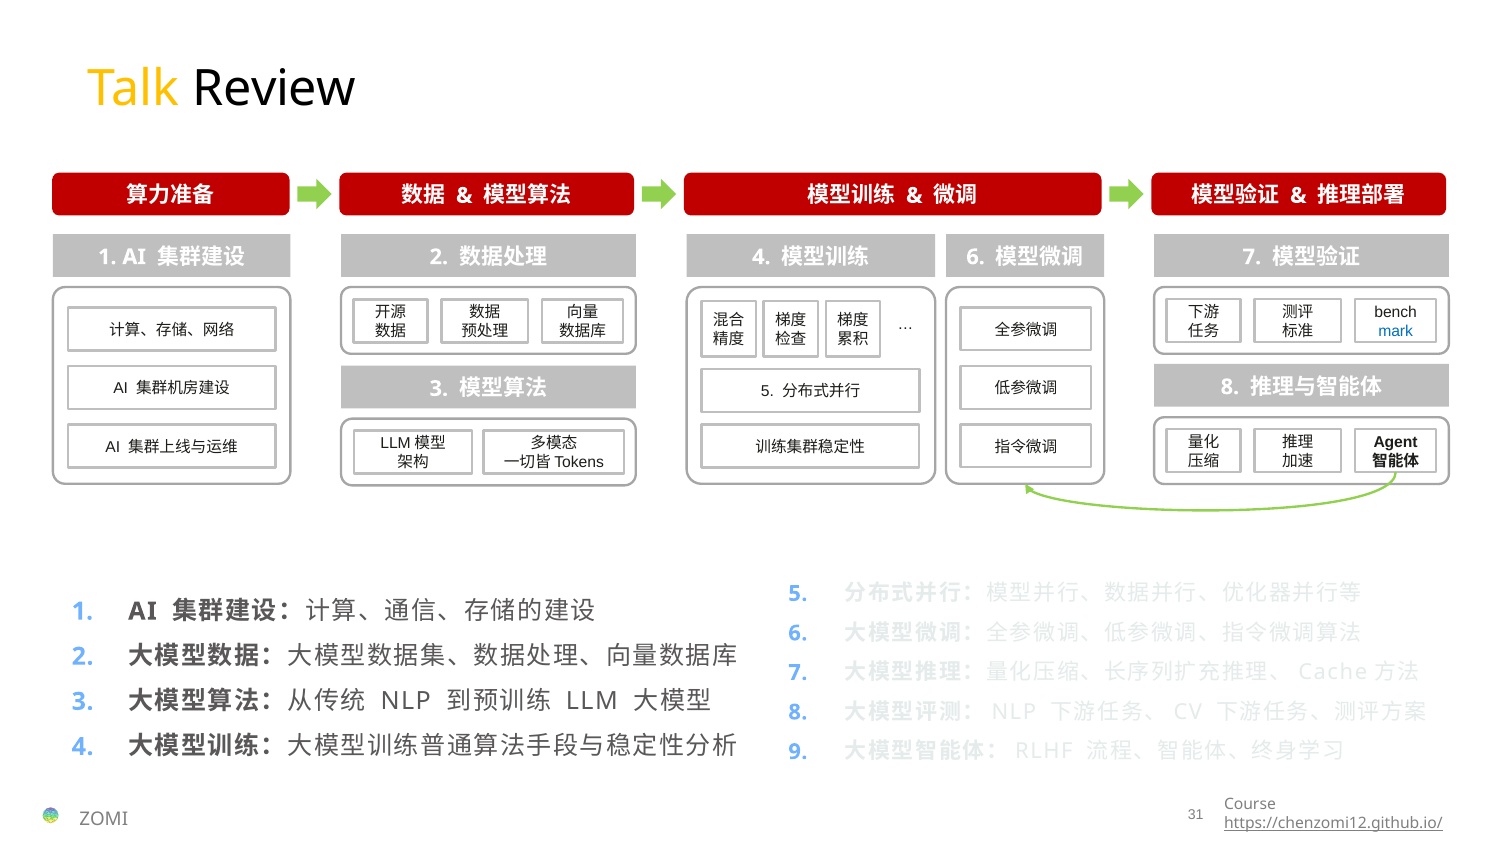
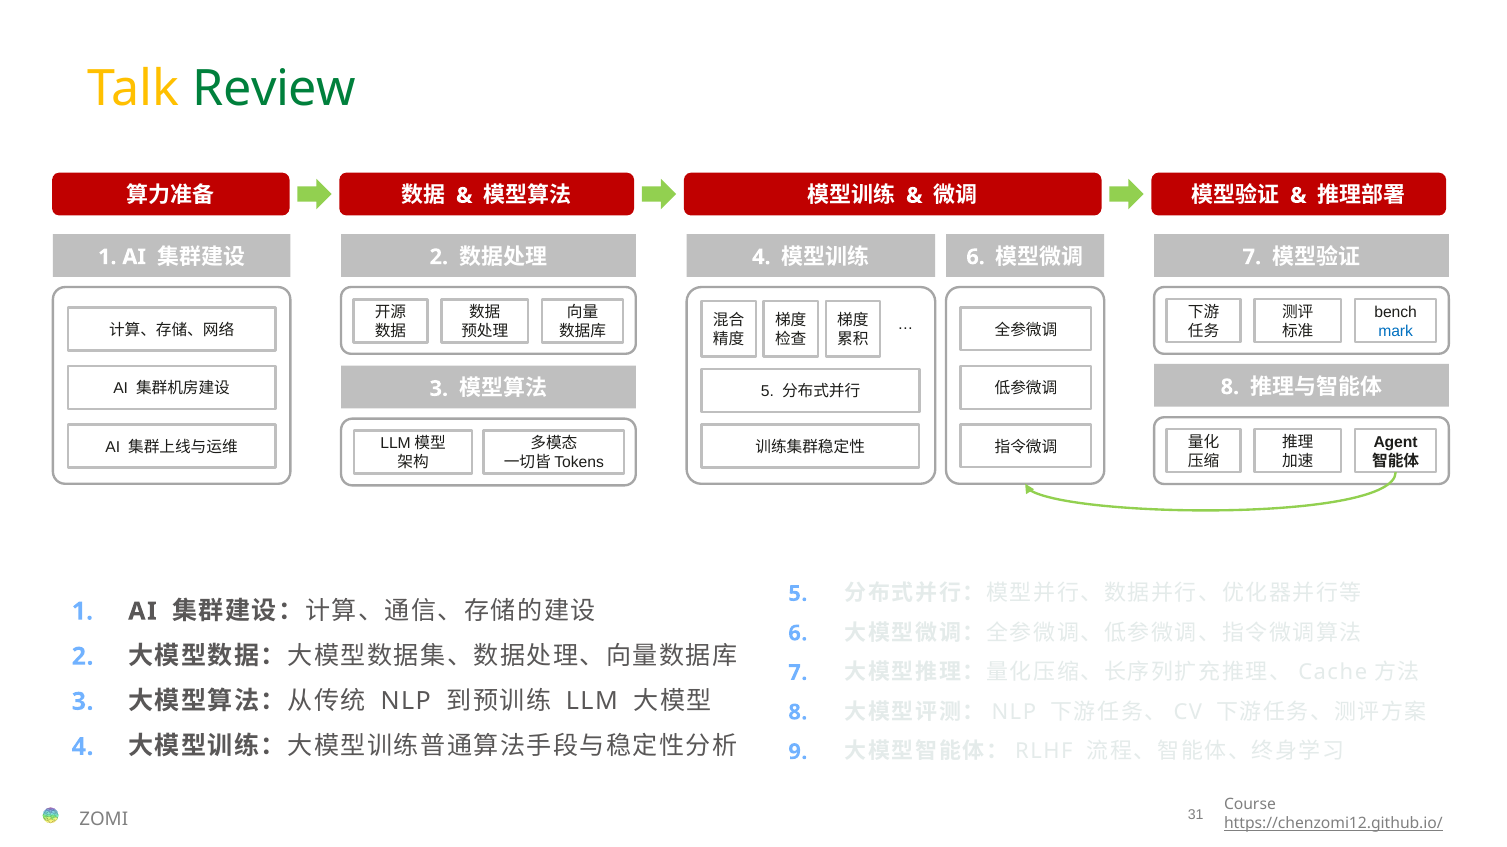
Review colour: black -> green
